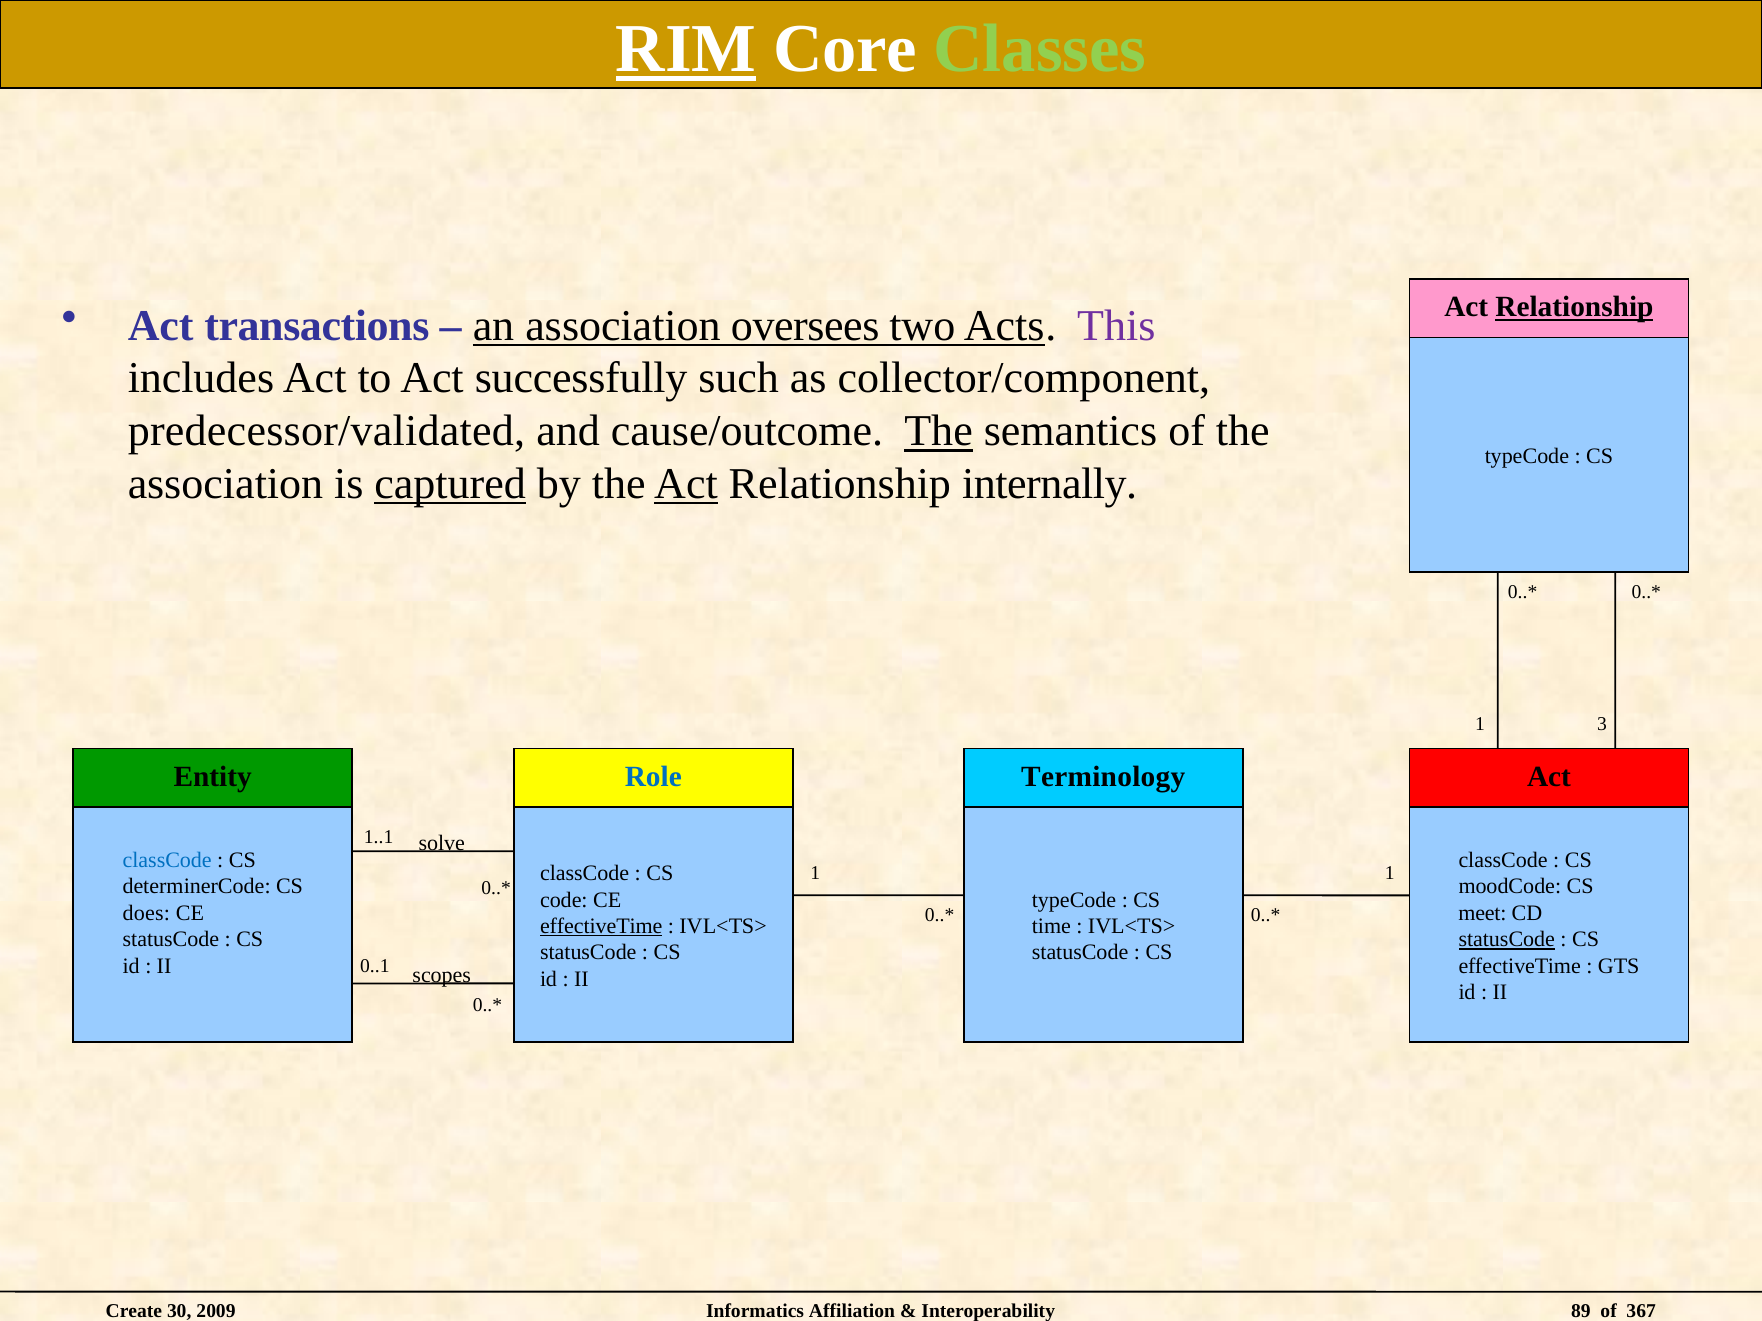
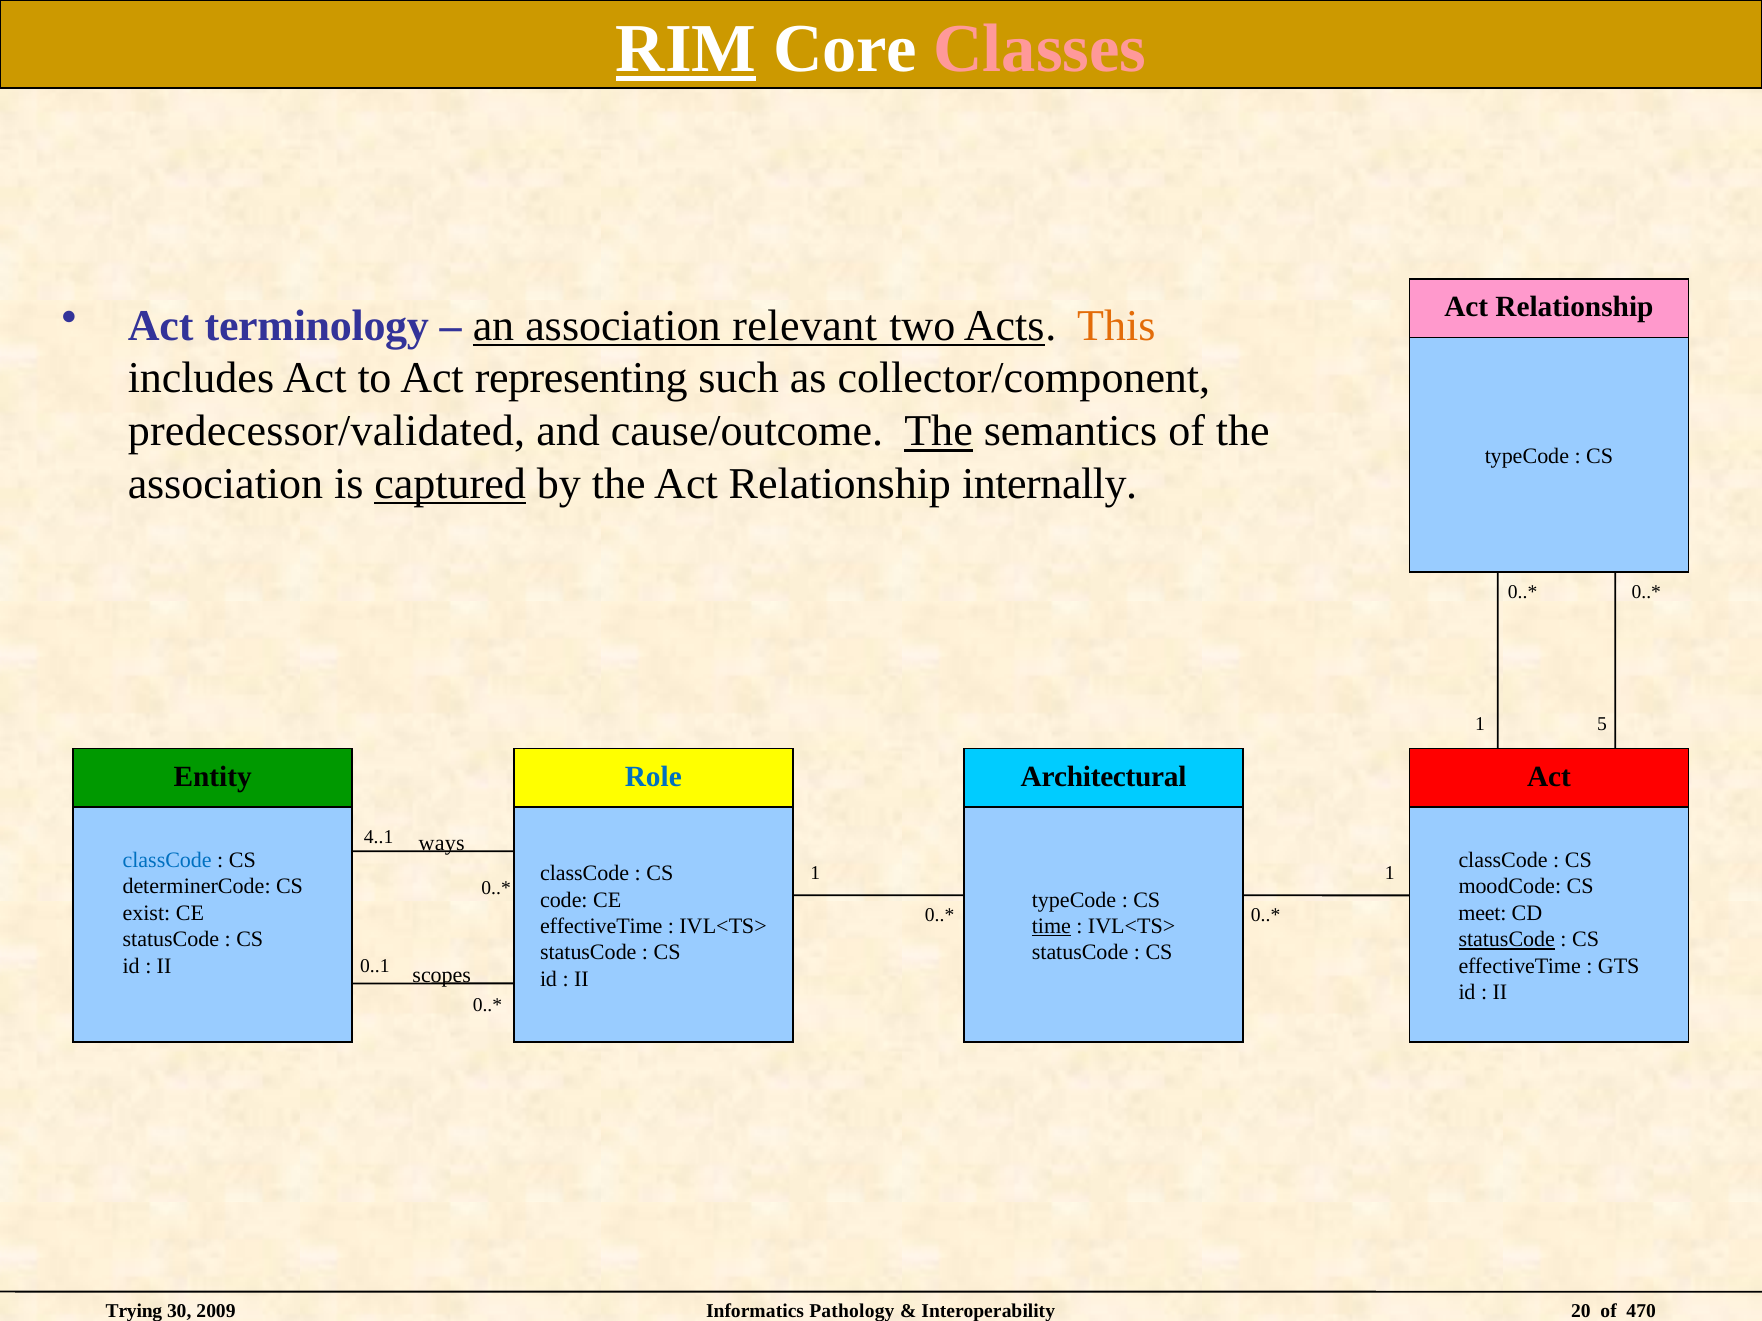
Classes colour: light green -> pink
Relationship at (1574, 307) underline: present -> none
transactions: transactions -> terminology
oversees: oversees -> relevant
This colour: purple -> orange
successfully: successfully -> representing
Act at (686, 484) underline: present -> none
3: 3 -> 5
Terminology: Terminology -> Architectural
1..1: 1..1 -> 4..1
solve: solve -> ways
does: does -> exist
effectiveTime at (601, 927) underline: present -> none
time underline: none -> present
Create: Create -> Trying
Affiliation: Affiliation -> Pathology
89: 89 -> 20
367: 367 -> 470
